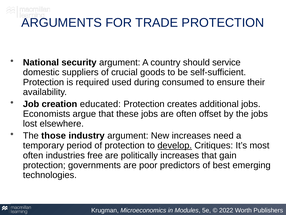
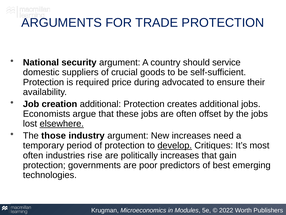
used: used -> price
consumed: consumed -> advocated
creation educated: educated -> additional
elsewhere underline: none -> present
free: free -> rise
